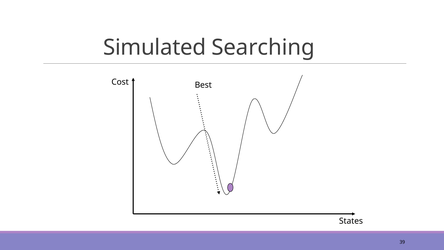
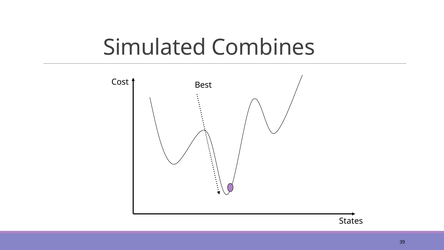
Searching: Searching -> Combines
